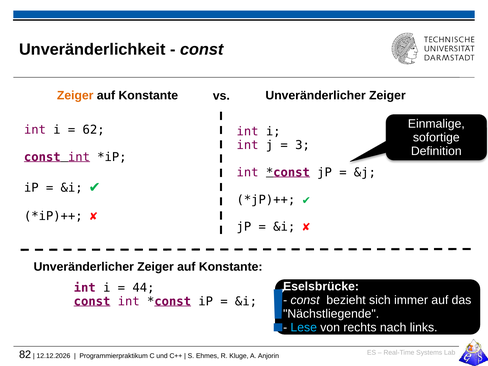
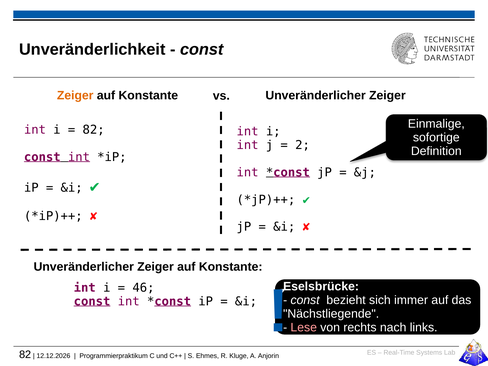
62 at (94, 130): 62 -> 82
3: 3 -> 2
44: 44 -> 46
Lese colour: light blue -> pink
